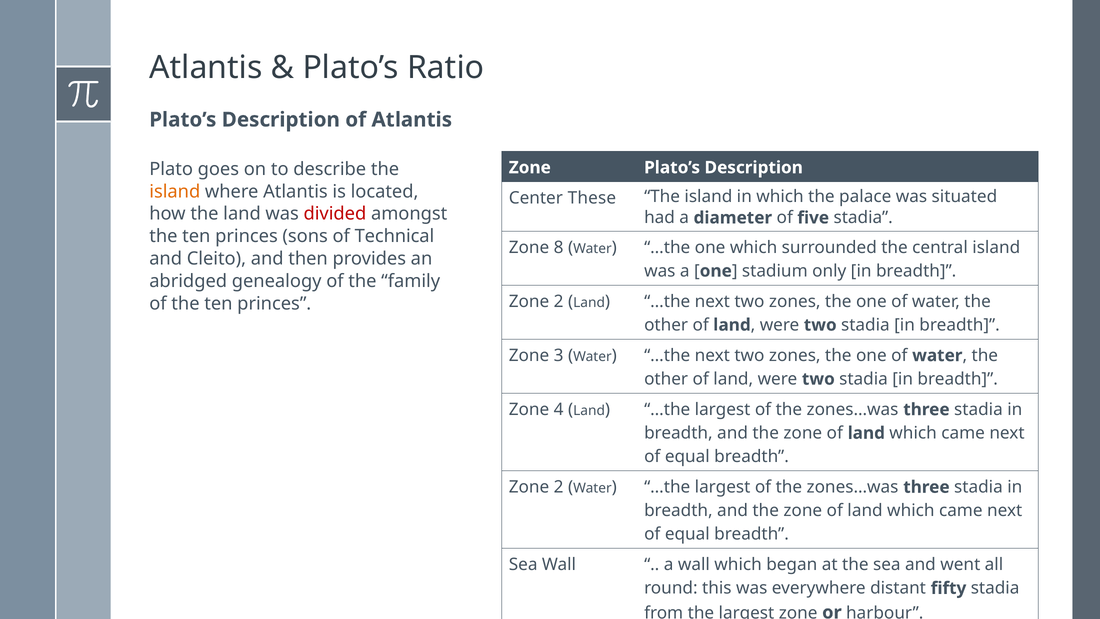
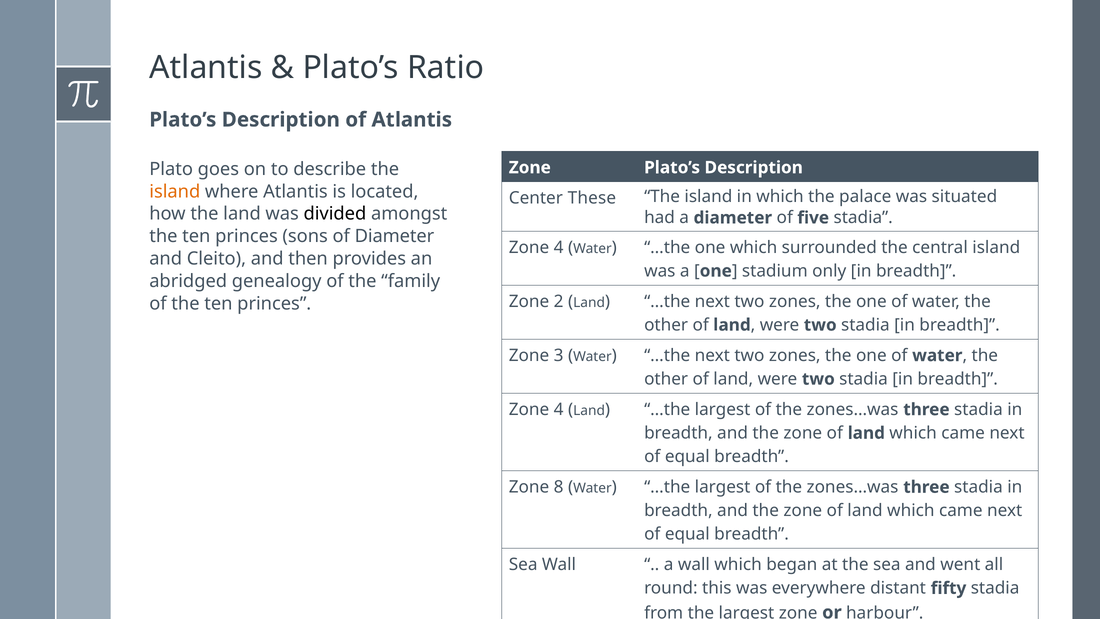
divided colour: red -> black
of Technical: Technical -> Diameter
8 at (559, 247): 8 -> 4
2 at (559, 487): 2 -> 8
